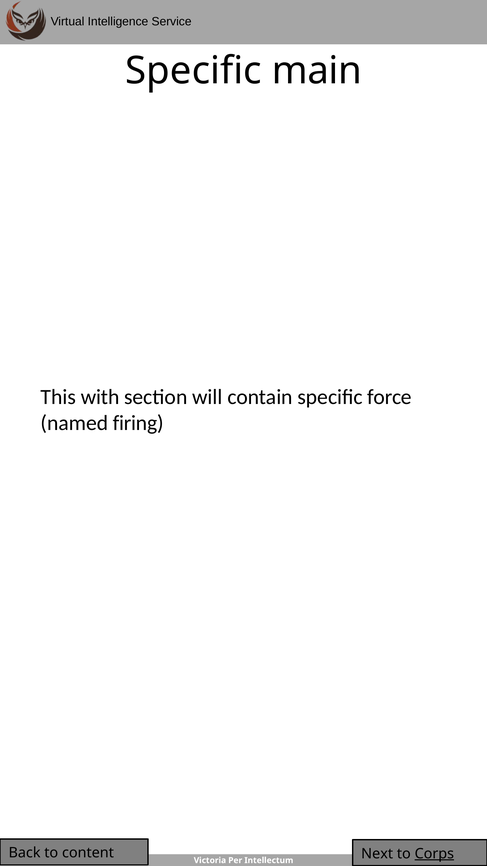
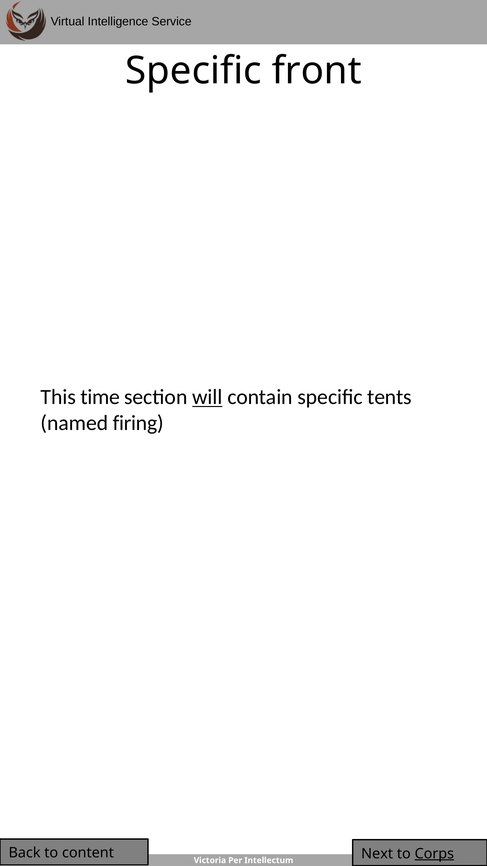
main: main -> front
with: with -> time
will underline: none -> present
force: force -> tents
